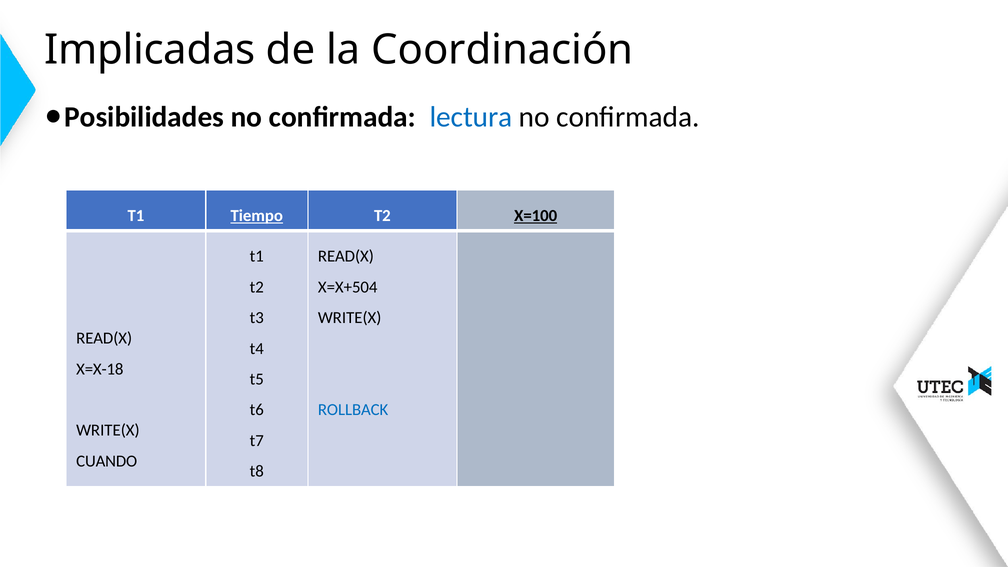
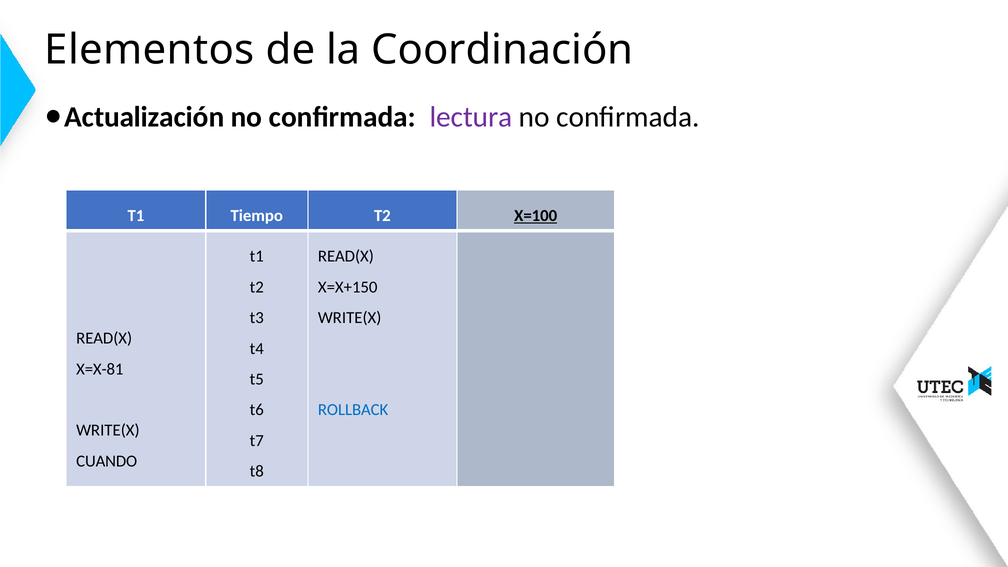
Implicadas: Implicadas -> Elementos
Posibilidades: Posibilidades -> Actualización
lectura colour: blue -> purple
Tiempo underline: present -> none
X=X+504: X=X+504 -> X=X+150
X=X-18: X=X-18 -> X=X-81
